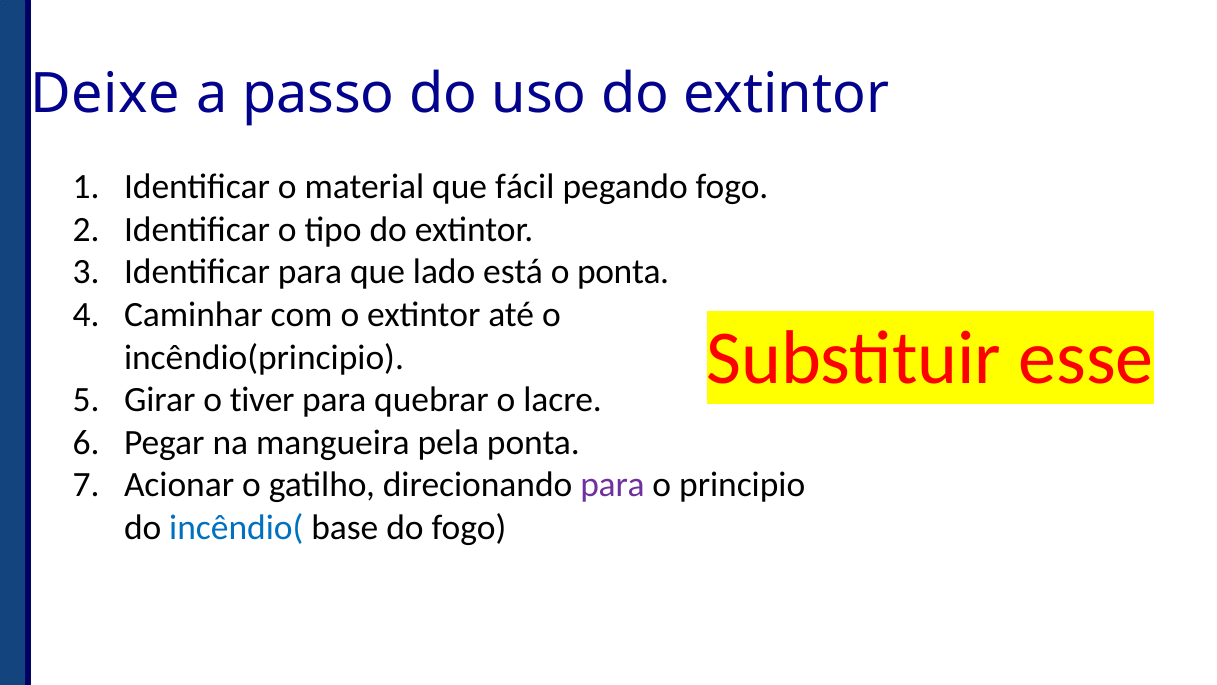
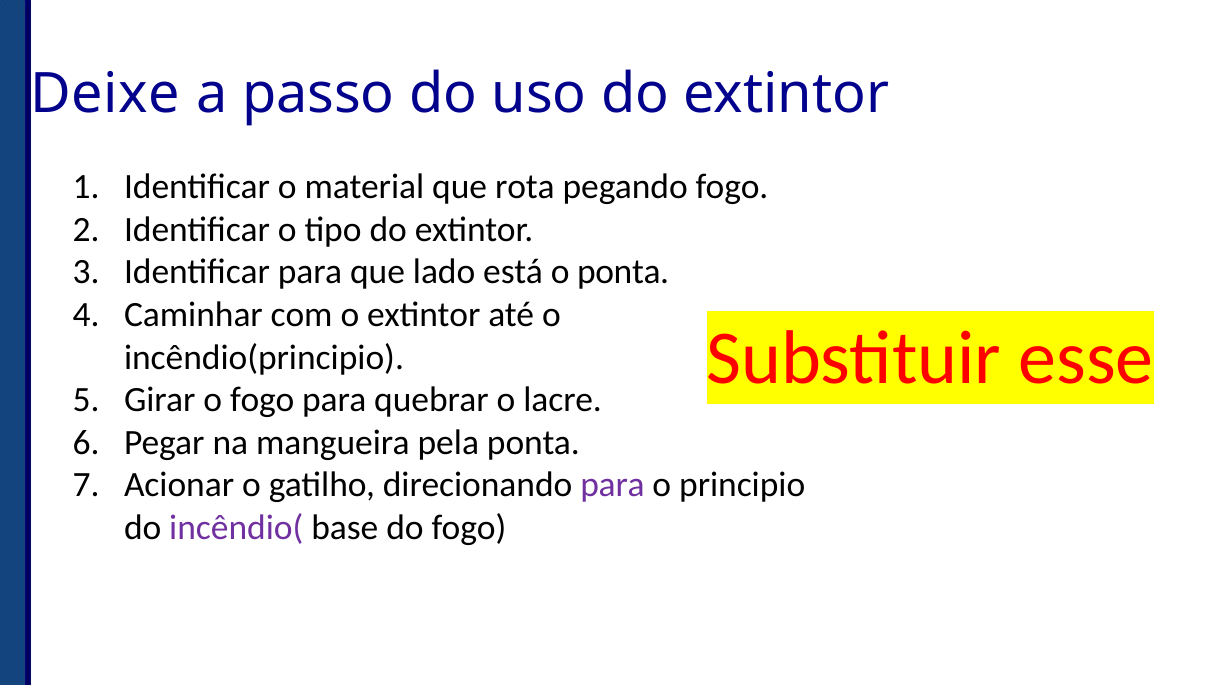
fácil: fácil -> rota
o tiver: tiver -> fogo
incêndio( colour: blue -> purple
